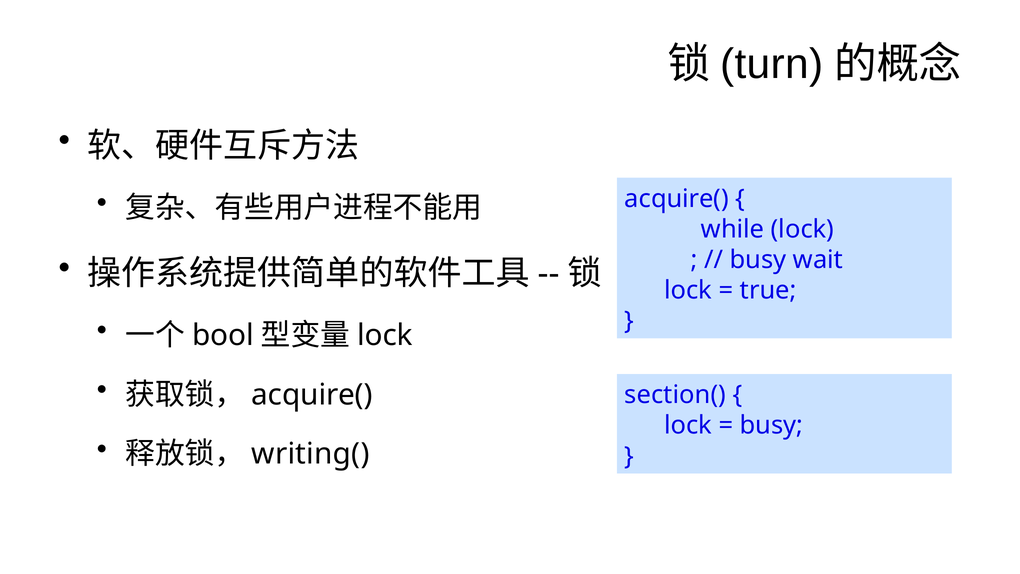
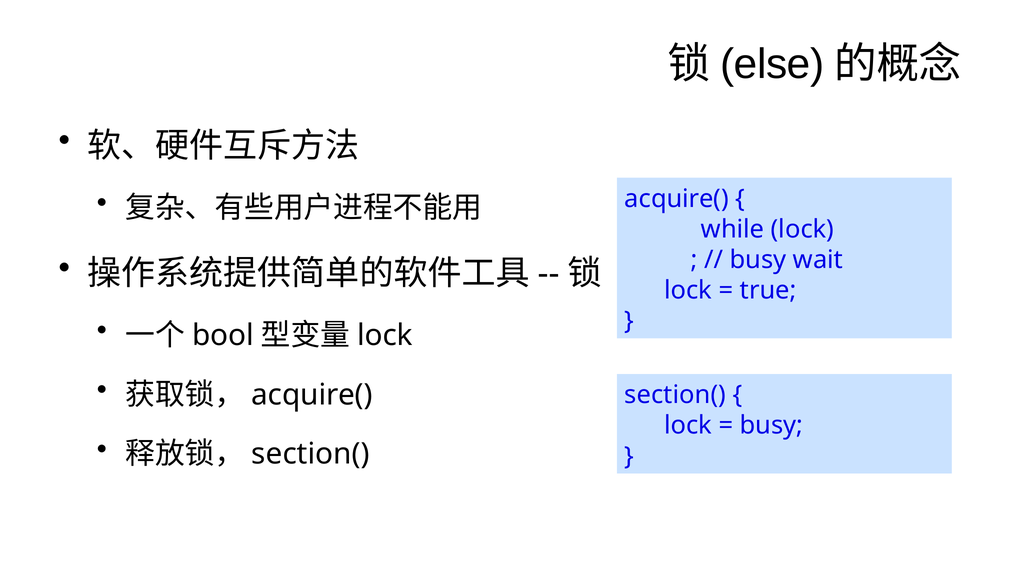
turn: turn -> else
writing( at (310, 454): writing( -> section(
